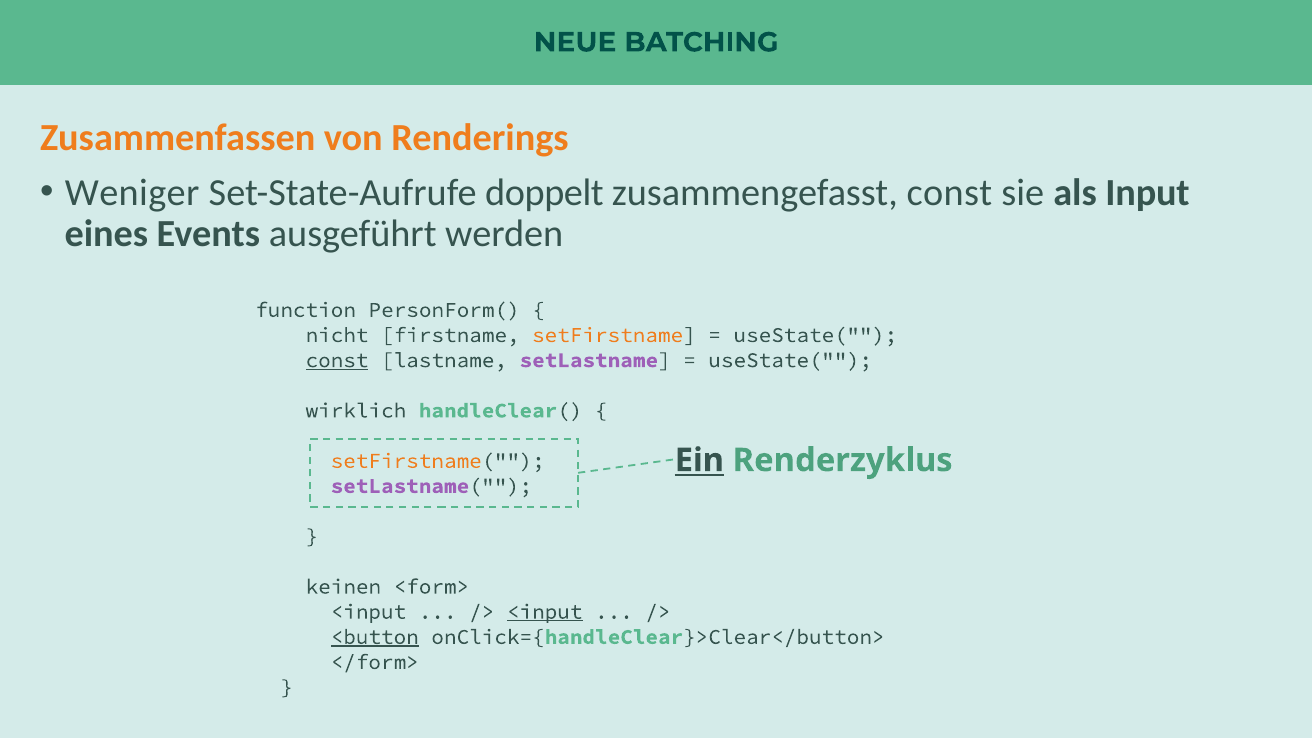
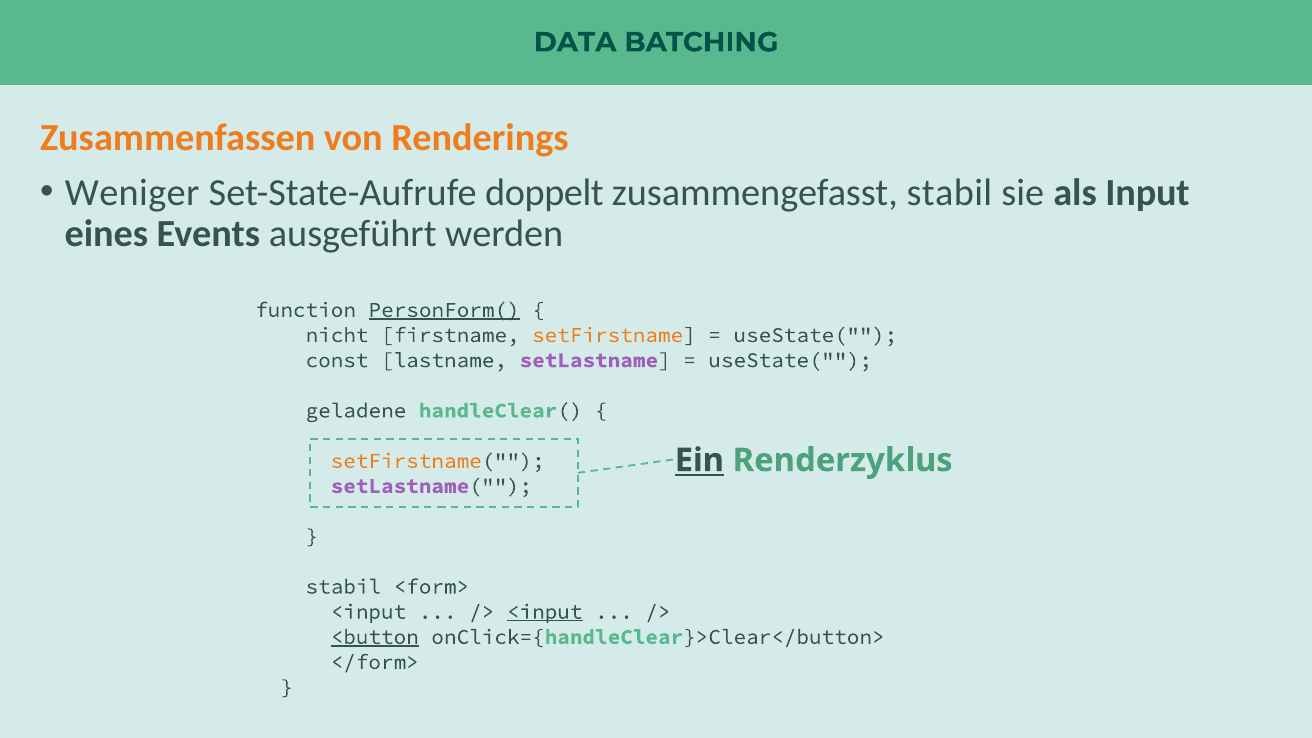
NEUE: NEUE -> DATA
zusammengefasst const: const -> stabil
PersonForm( underline: none -> present
const at (337, 360) underline: present -> none
wirklich: wirklich -> geladene
keinen at (343, 587): keinen -> stabil
